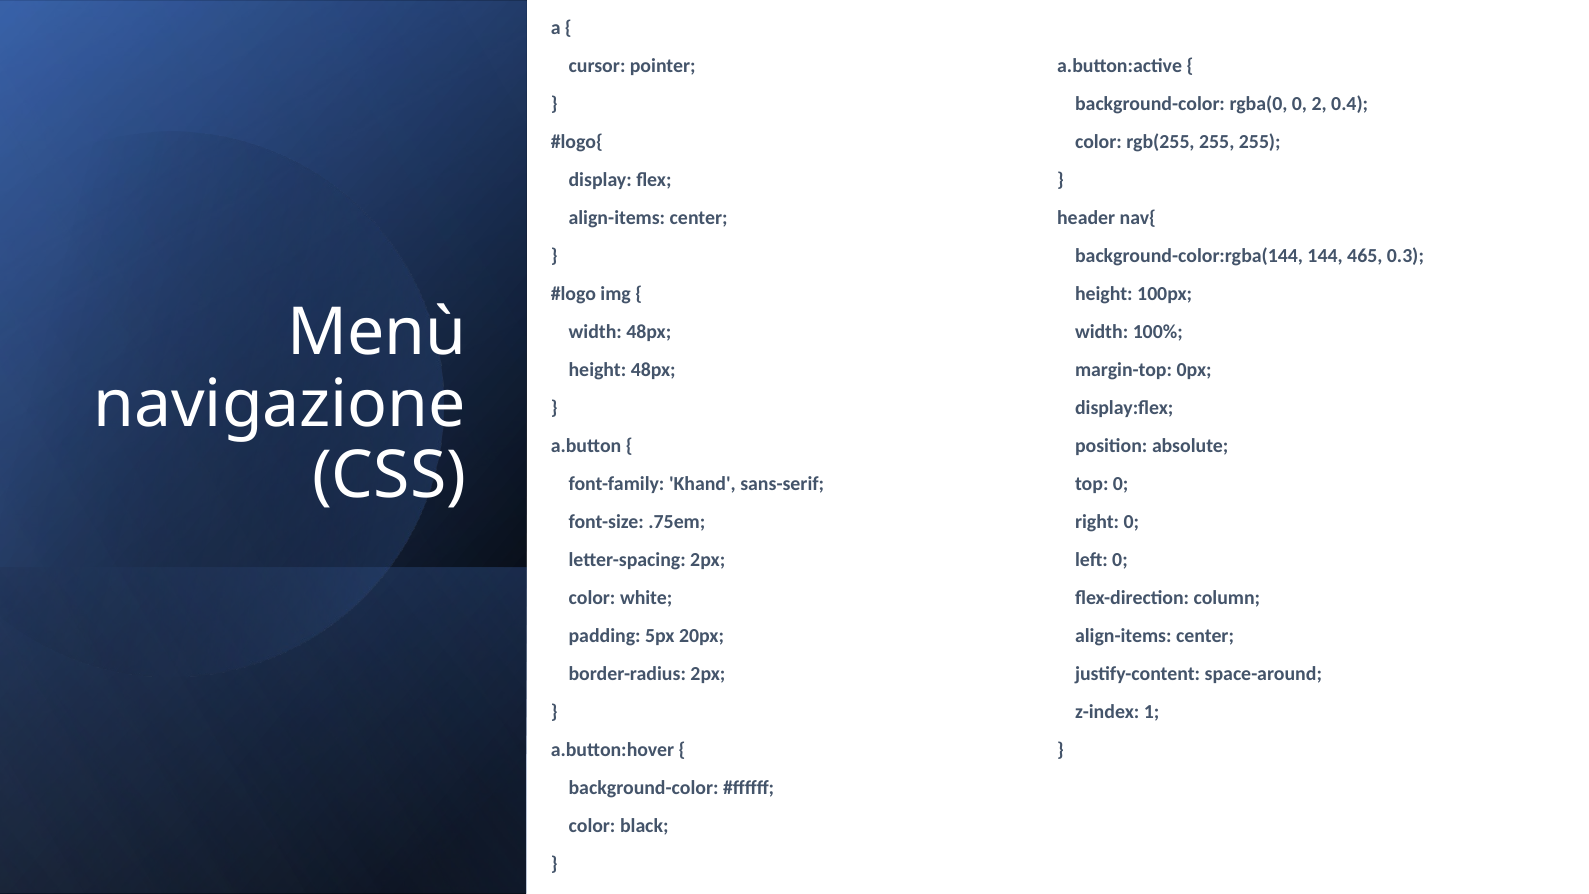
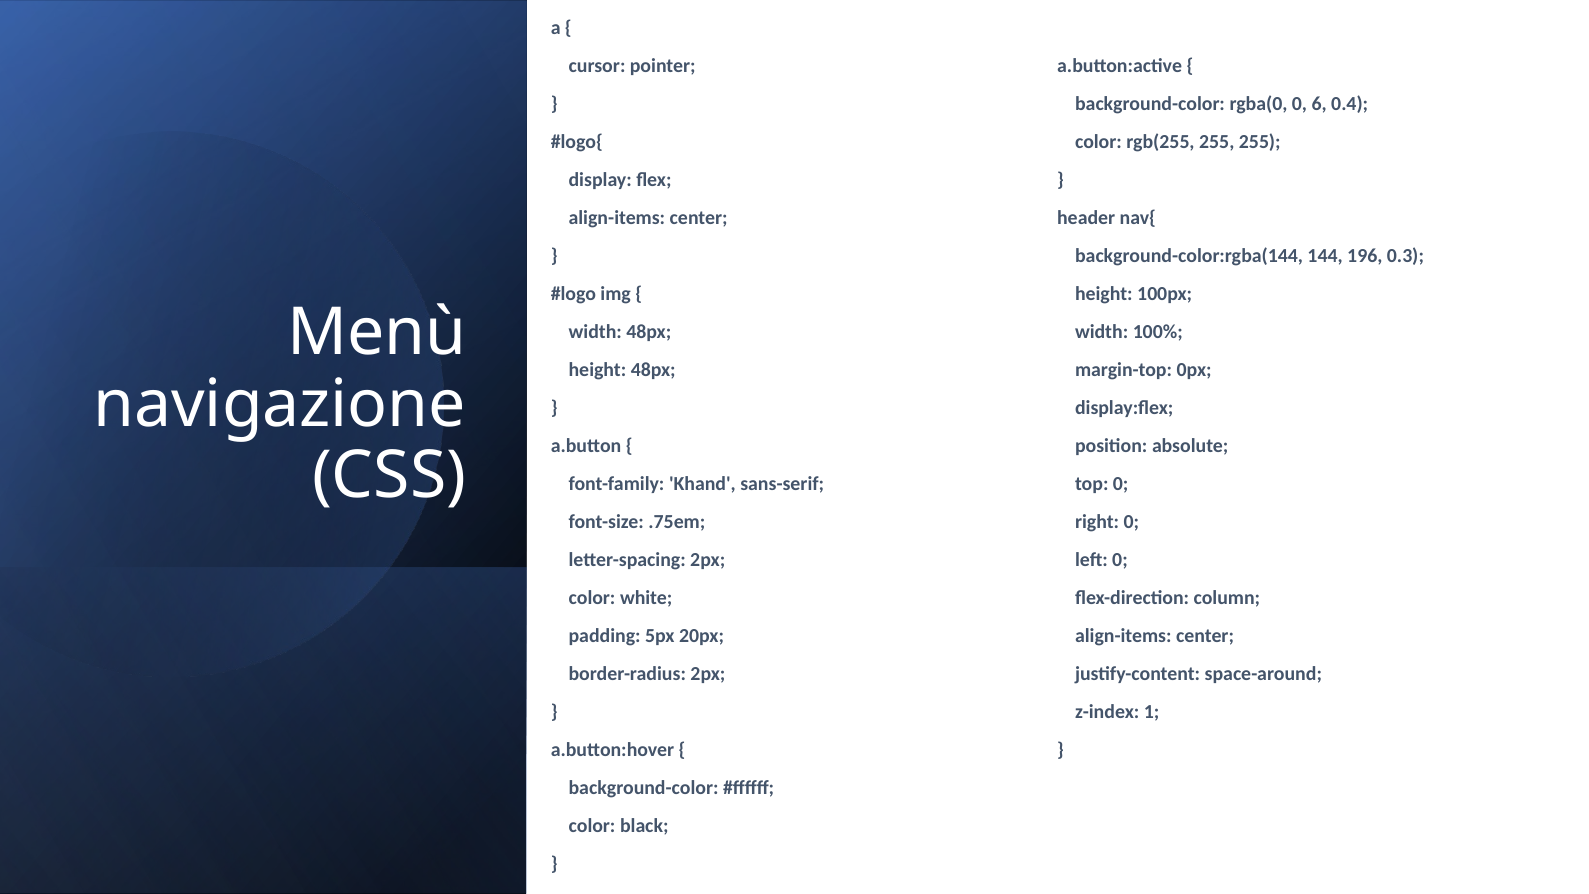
2: 2 -> 6
465: 465 -> 196
